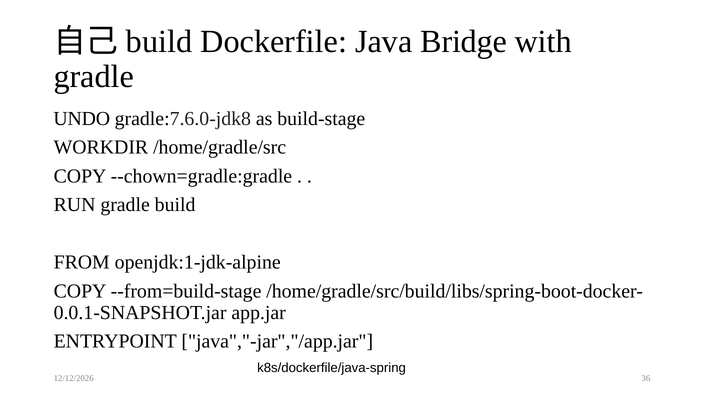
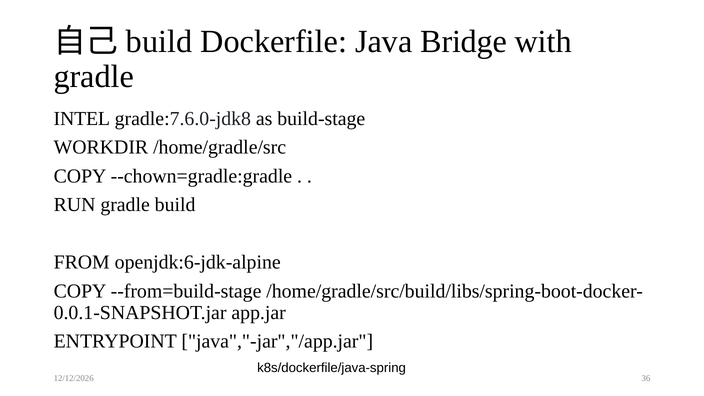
UNDO: UNDO -> INTEL
openjdk:1-jdk-alpine: openjdk:1-jdk-alpine -> openjdk:6-jdk-alpine
